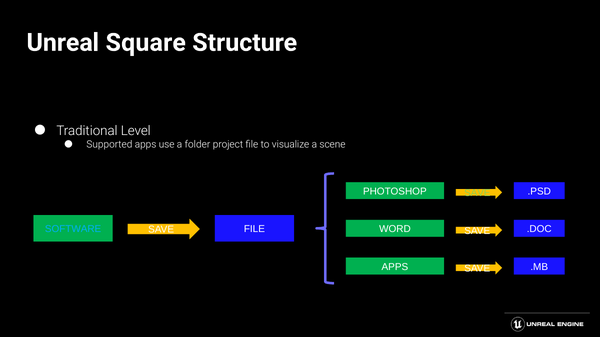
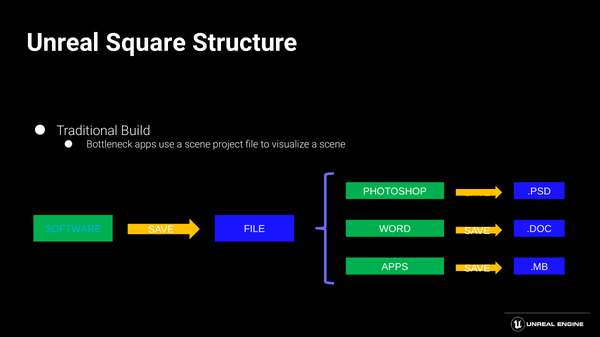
Level: Level -> Build
Supported: Supported -> Bottleneck
use a folder: folder -> scene
SAVE at (477, 193) colour: light green -> yellow
